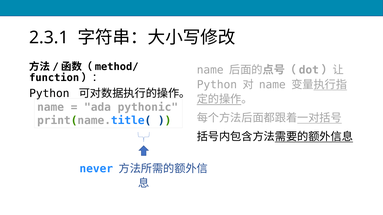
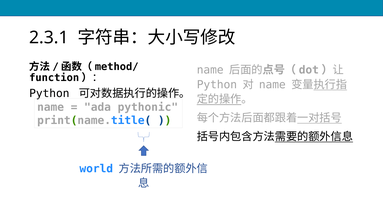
never: never -> world
